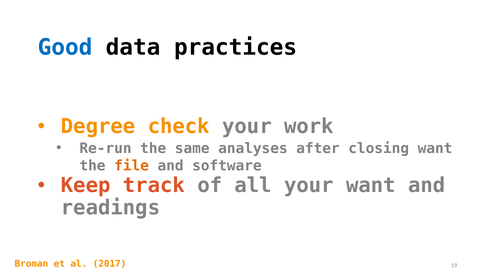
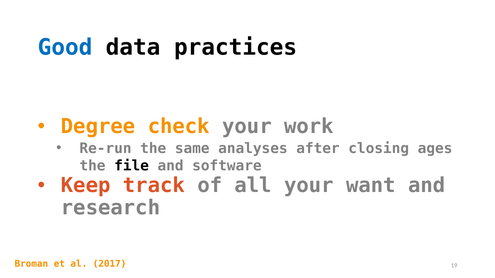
closing want: want -> ages
file colour: orange -> black
readings: readings -> research
